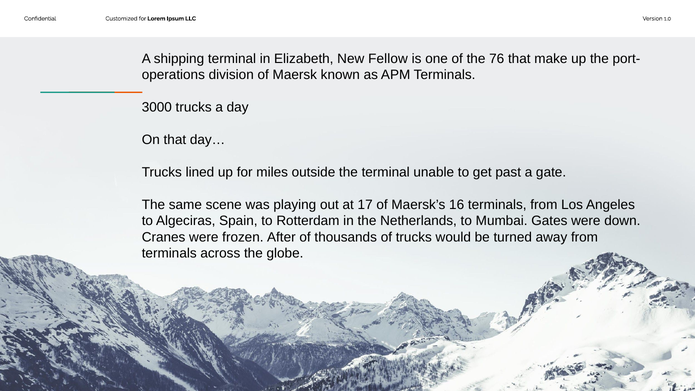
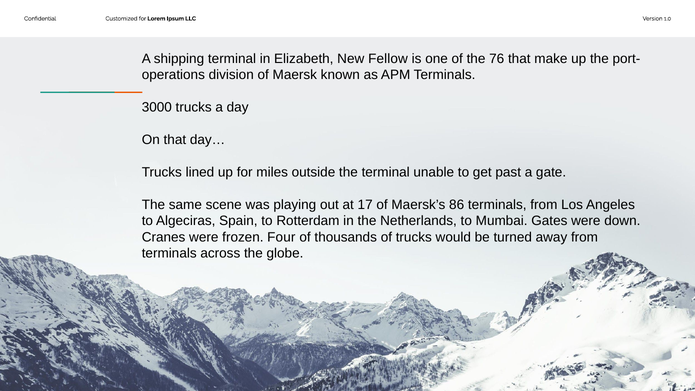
16: 16 -> 86
After: After -> Four
